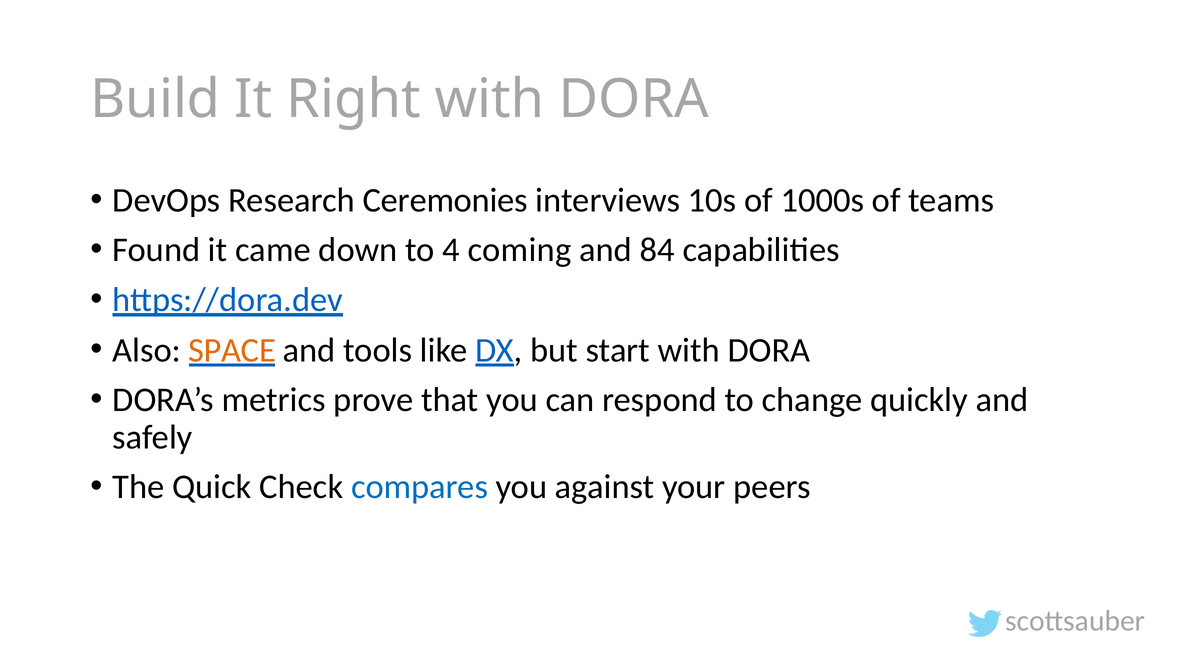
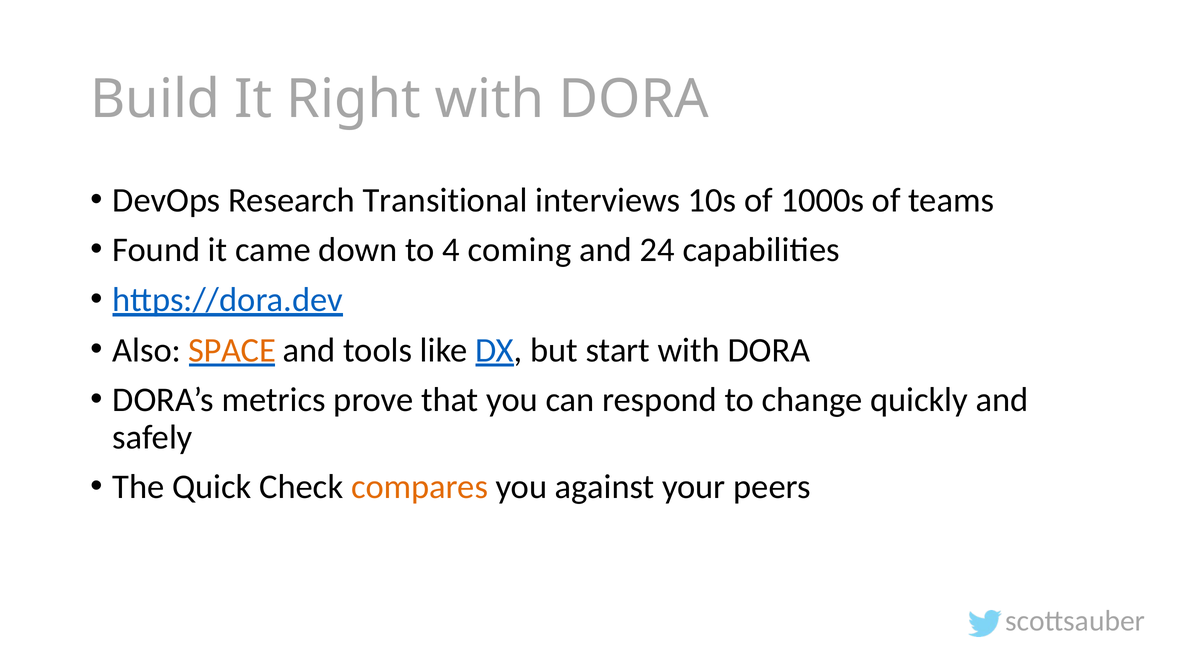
Ceremonies: Ceremonies -> Transitional
84: 84 -> 24
compares colour: blue -> orange
